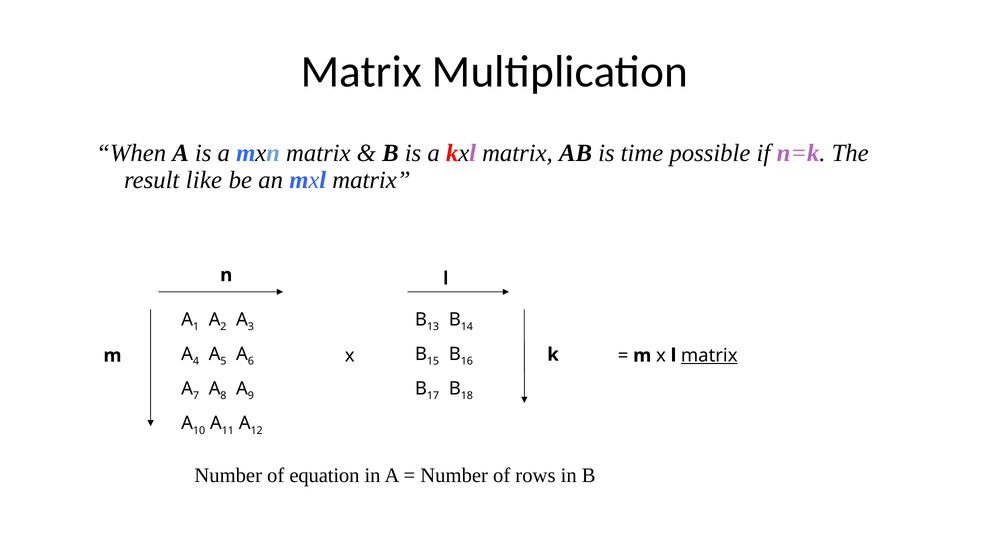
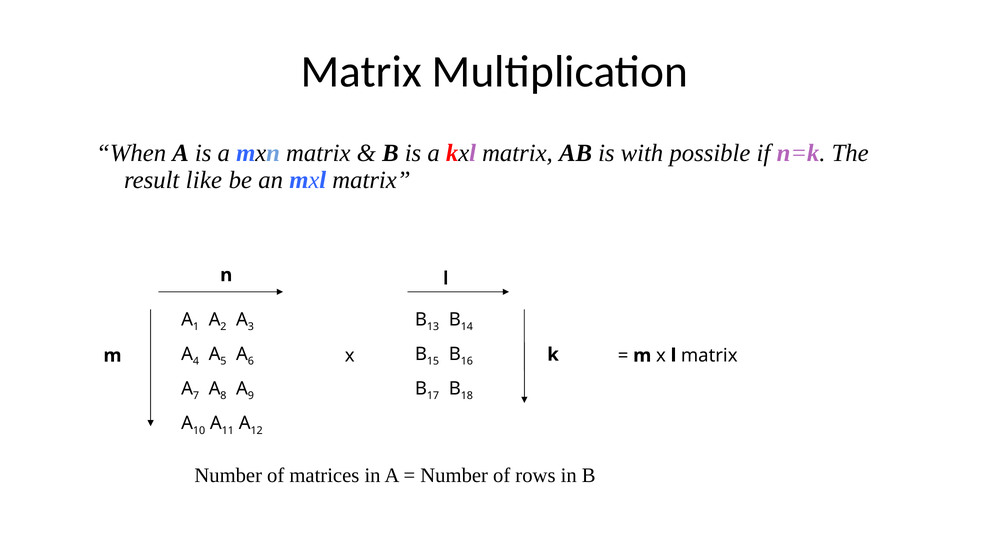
time: time -> with
matrix at (709, 355) underline: present -> none
of equation: equation -> matrices
